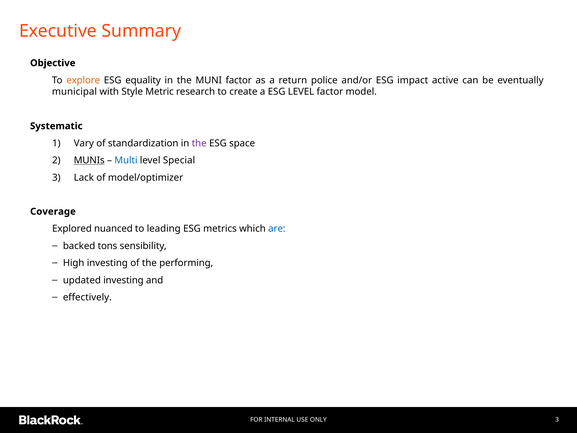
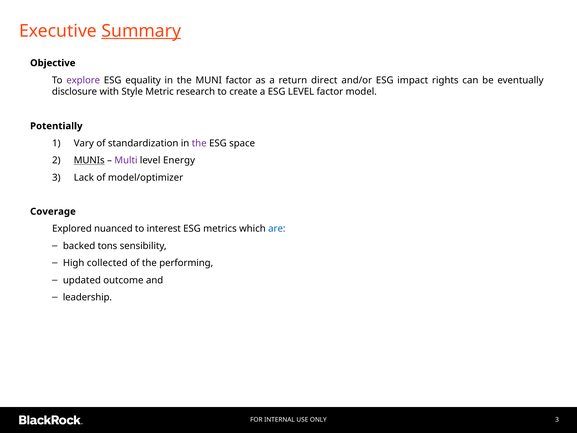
Summary underline: none -> present
explore colour: orange -> purple
police: police -> direct
active: active -> rights
municipal: municipal -> disclosure
Systematic: Systematic -> Potentially
Multi colour: blue -> purple
Special: Special -> Energy
leading: leading -> interest
High investing: investing -> collected
updated investing: investing -> outcome
effectively: effectively -> leadership
